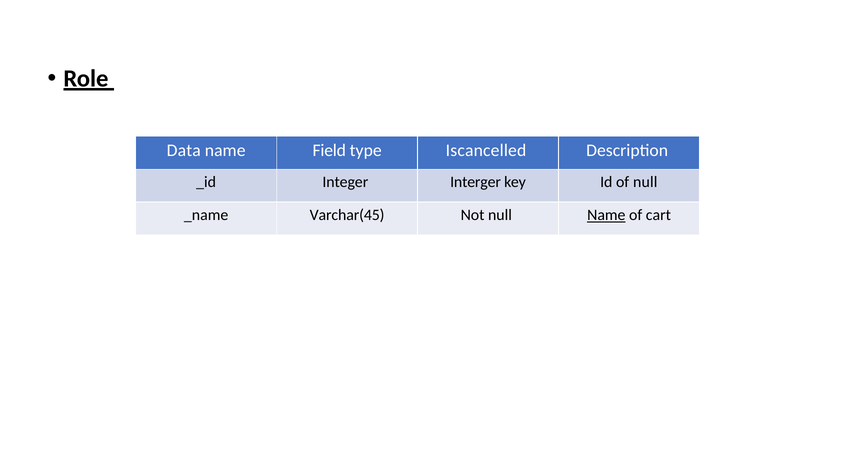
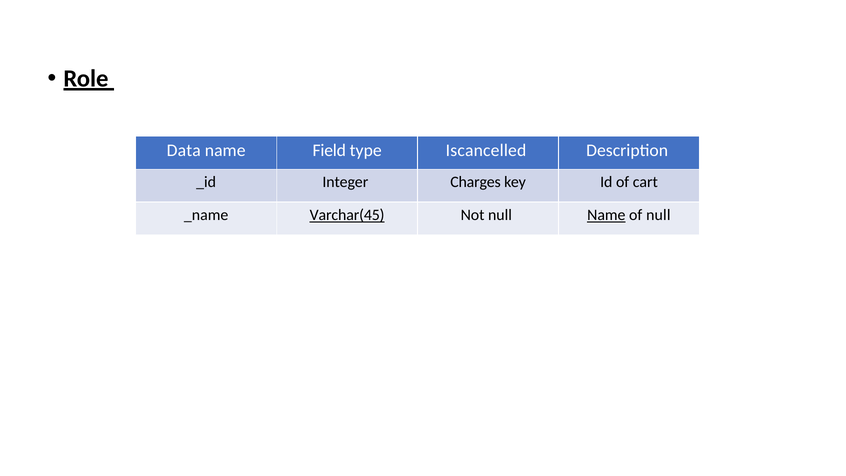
Interger: Interger -> Charges
of null: null -> cart
Varchar(45 underline: none -> present
of cart: cart -> null
